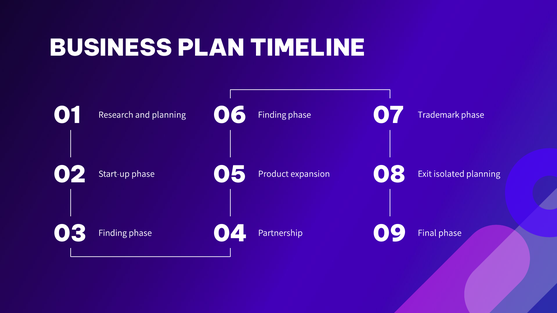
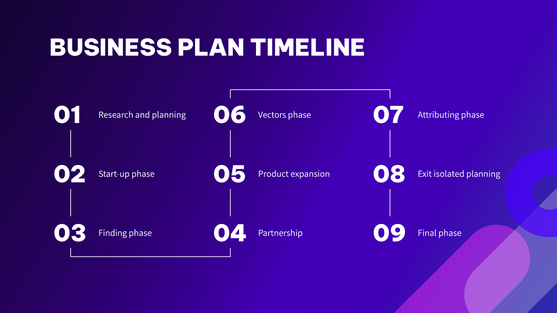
Finding at (272, 115): Finding -> Vectors
Trademark: Trademark -> Attributing
